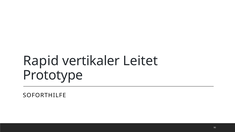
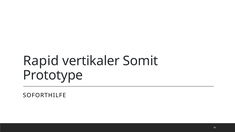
Leitet: Leitet -> Somit
